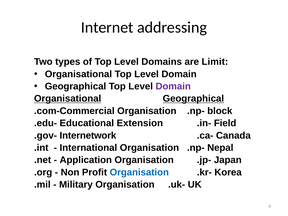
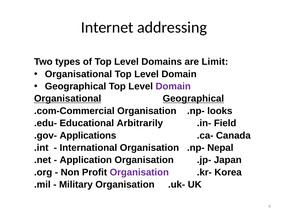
block: block -> looks
Extension: Extension -> Arbitrarily
Internetwork: Internetwork -> Applications
Organisation at (139, 172) colour: blue -> purple
